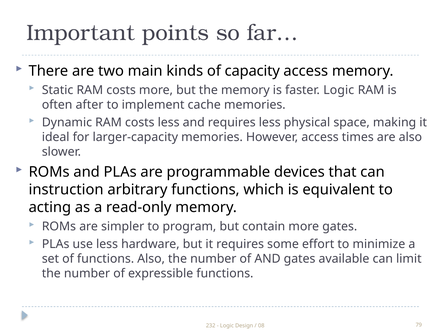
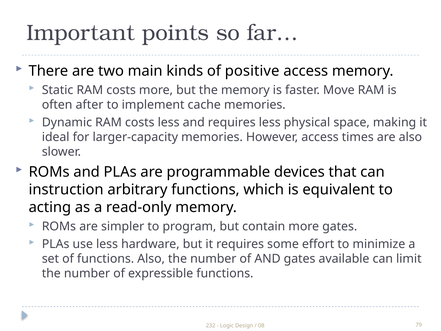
capacity: capacity -> positive
faster Logic: Logic -> Move
